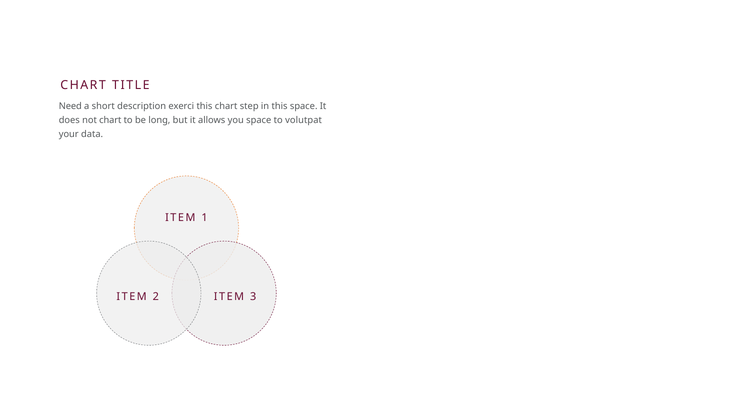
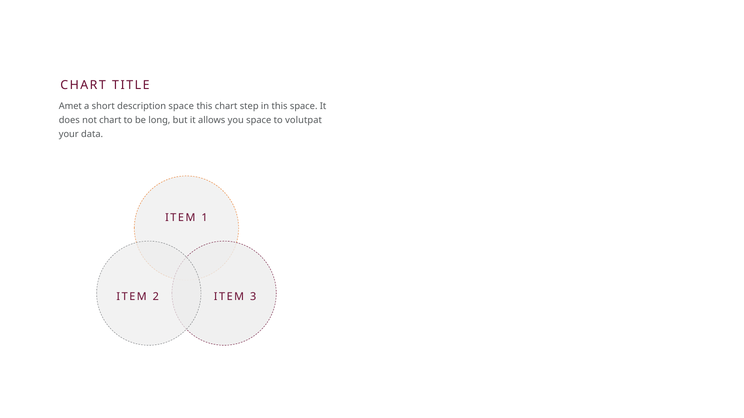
Need: Need -> Amet
description exerci: exerci -> space
